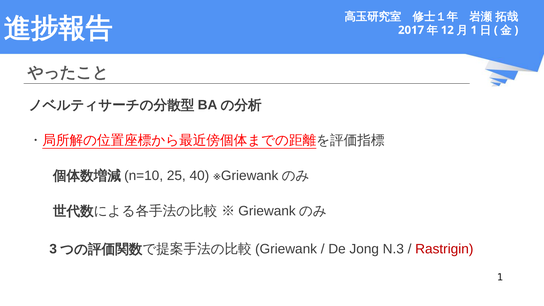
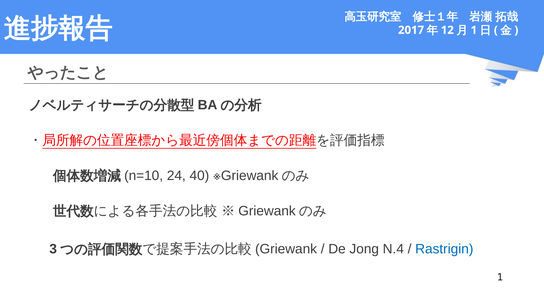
25: 25 -> 24
N.3: N.3 -> N.4
Rastrigin colour: red -> blue
